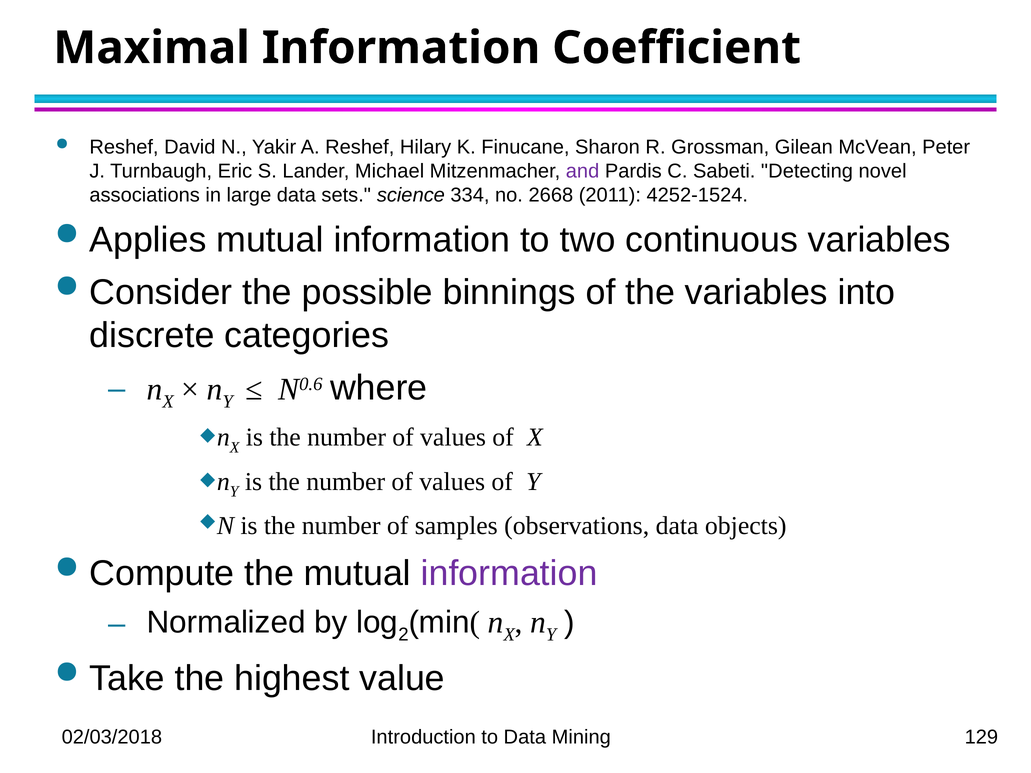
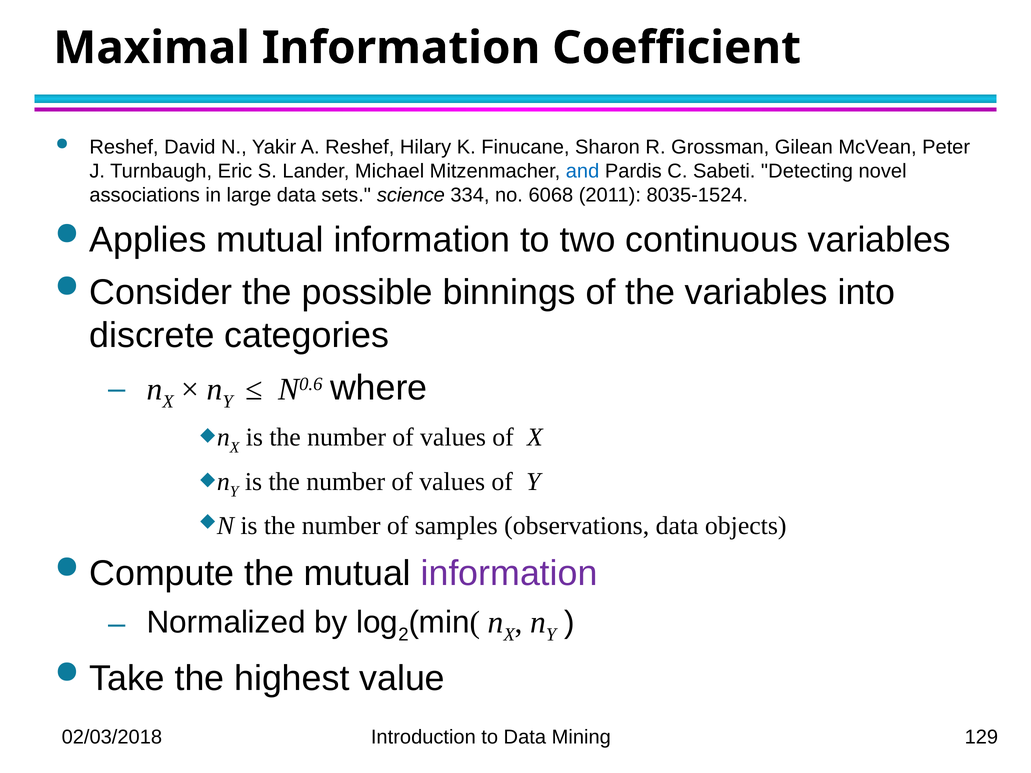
and colour: purple -> blue
2668: 2668 -> 6068
4252-1524: 4252-1524 -> 8035-1524
